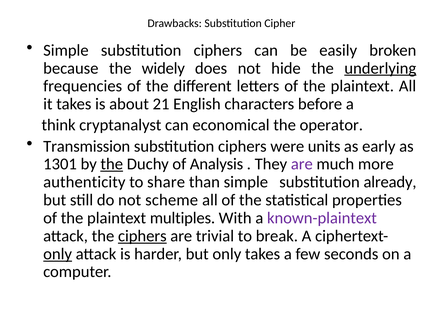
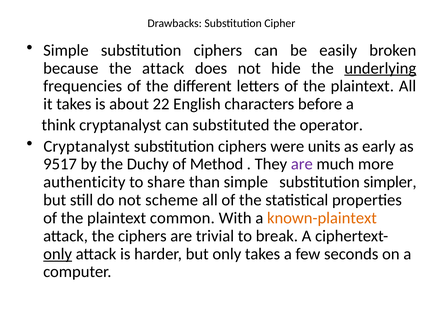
the widely: widely -> attack
21: 21 -> 22
economical: economical -> substituted
Transmission at (87, 146): Transmission -> Cryptanalyst
1301: 1301 -> 9517
the at (112, 164) underline: present -> none
Analysis: Analysis -> Method
already: already -> simpler
multiples: multiples -> common
known-plaintext colour: purple -> orange
ciphers at (142, 236) underline: present -> none
